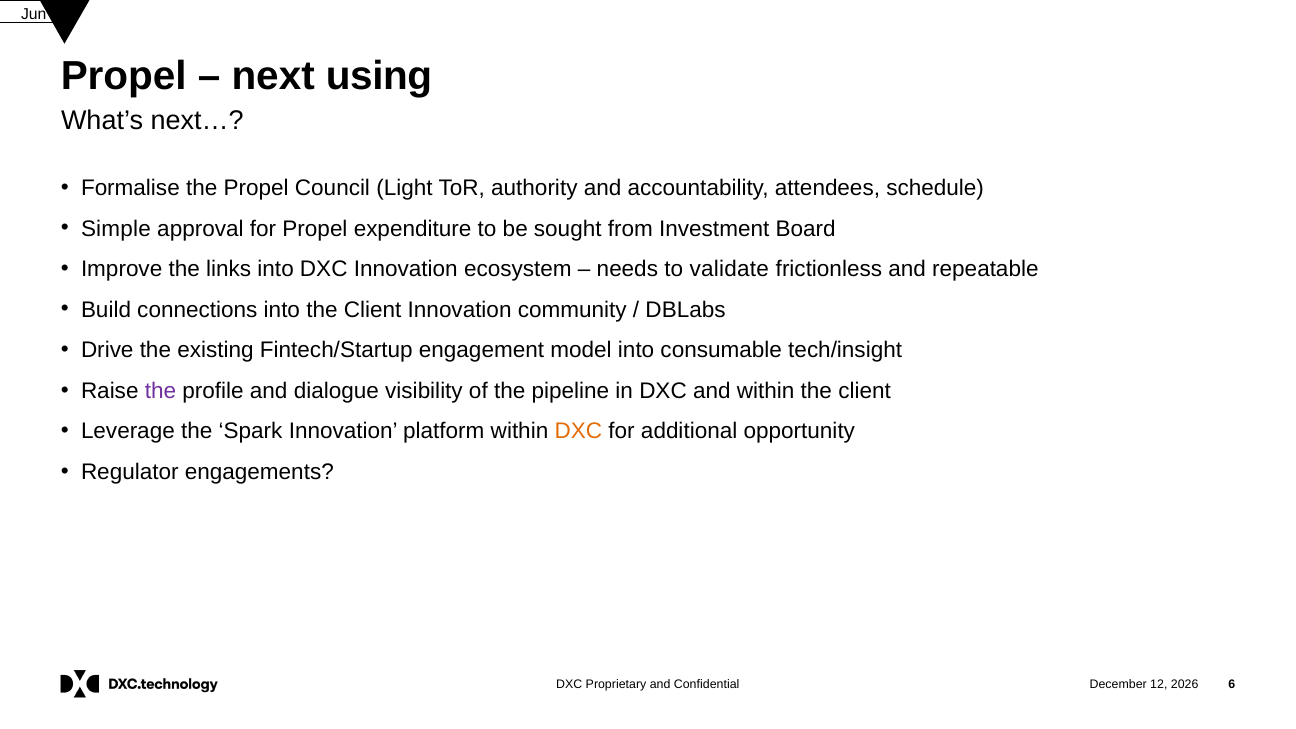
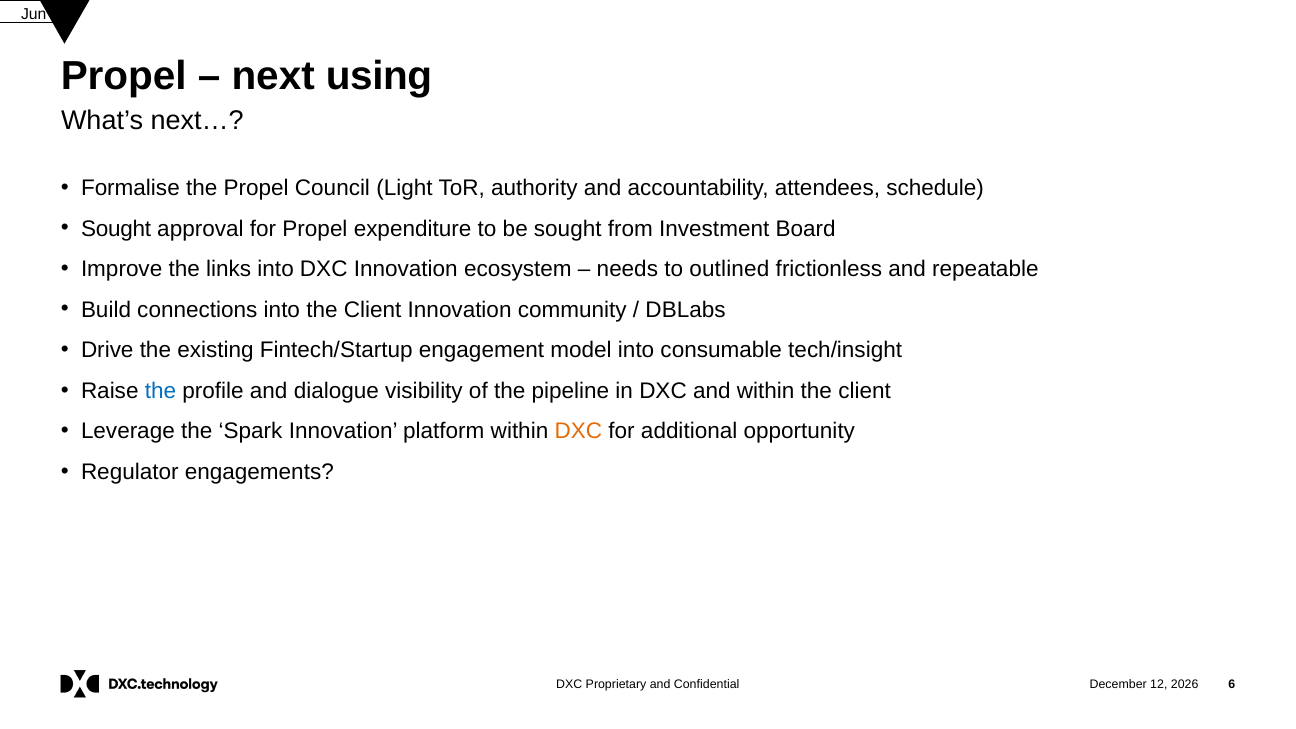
Simple at (116, 229): Simple -> Sought
validate: validate -> outlined
the at (160, 391) colour: purple -> blue
